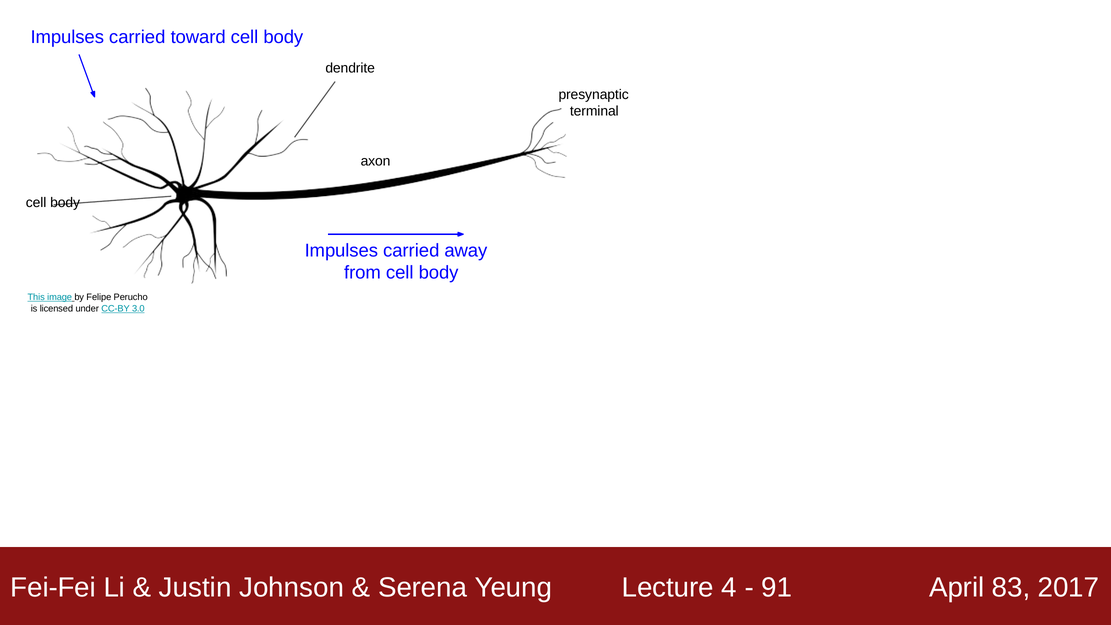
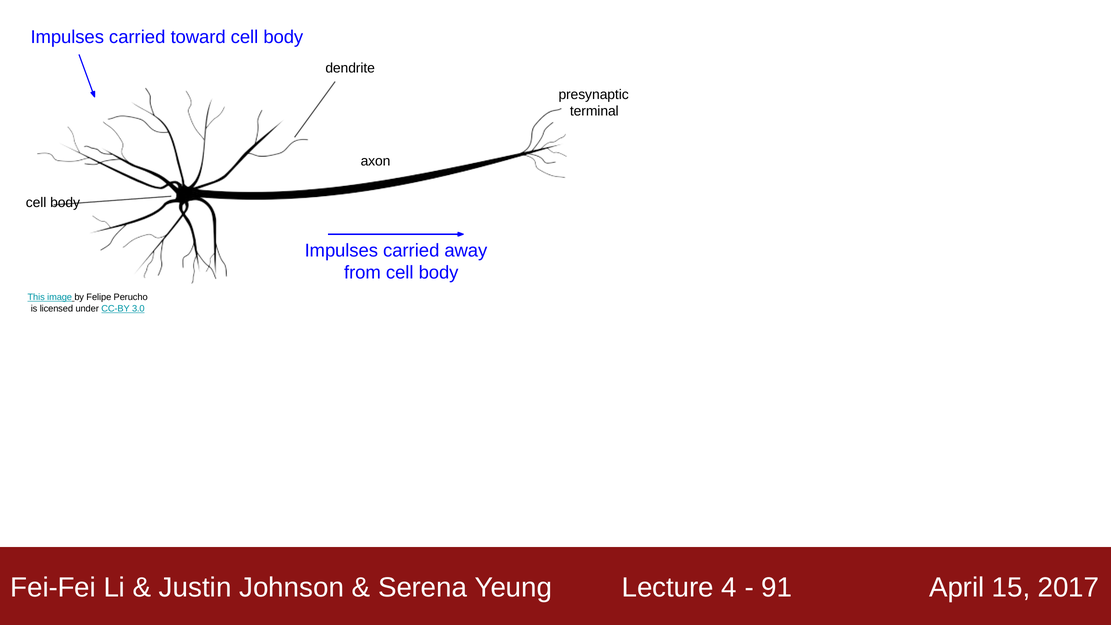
83: 83 -> 15
